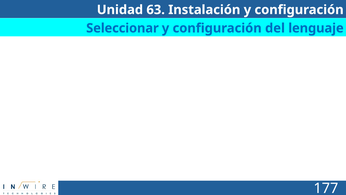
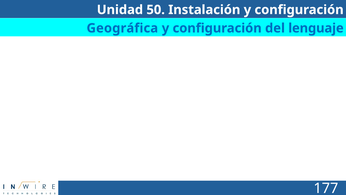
63: 63 -> 50
Seleccionar: Seleccionar -> Geográfica
